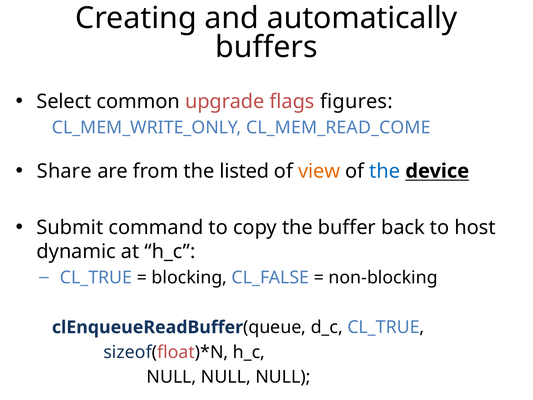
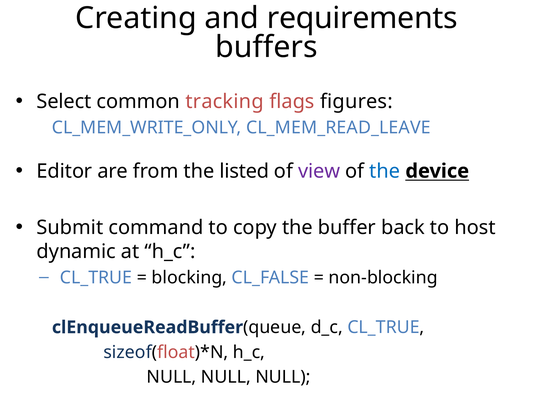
automatically: automatically -> requirements
upgrade: upgrade -> tracking
CL_MEM_READ_COME: CL_MEM_READ_COME -> CL_MEM_READ_LEAVE
Share: Share -> Editor
view colour: orange -> purple
